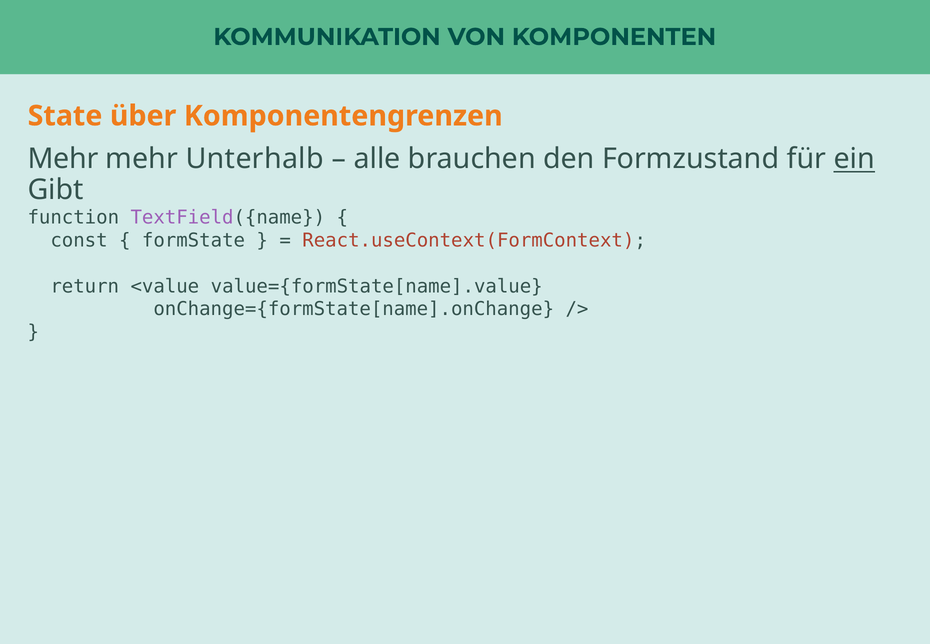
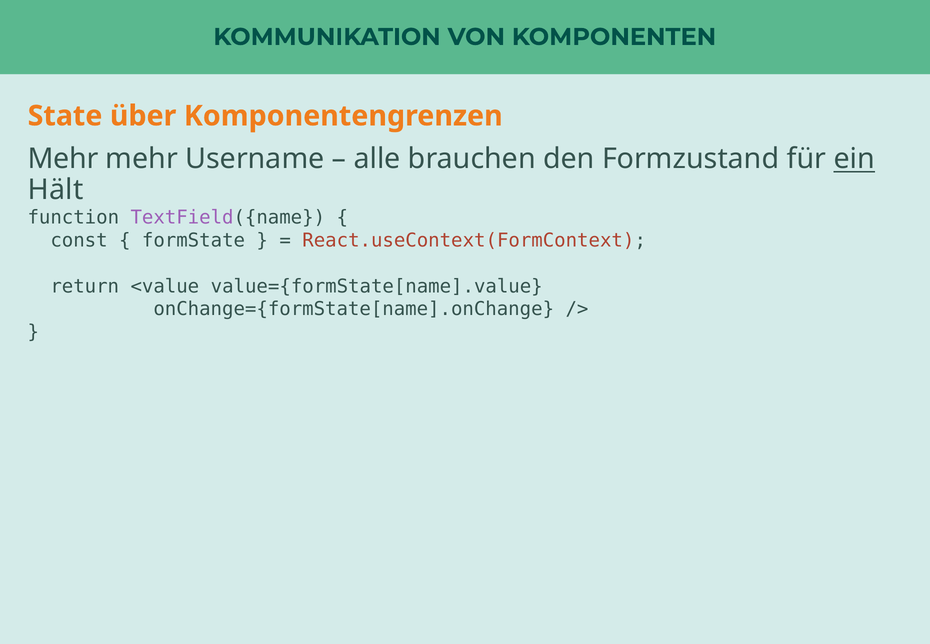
Unterhalb: Unterhalb -> Username
Gibt: Gibt -> Hält
